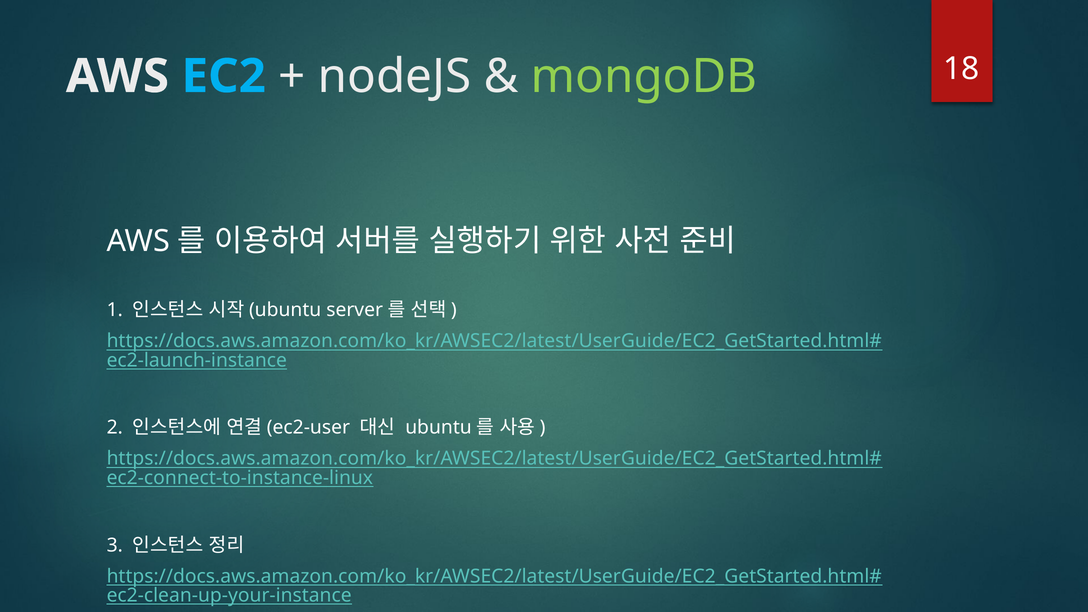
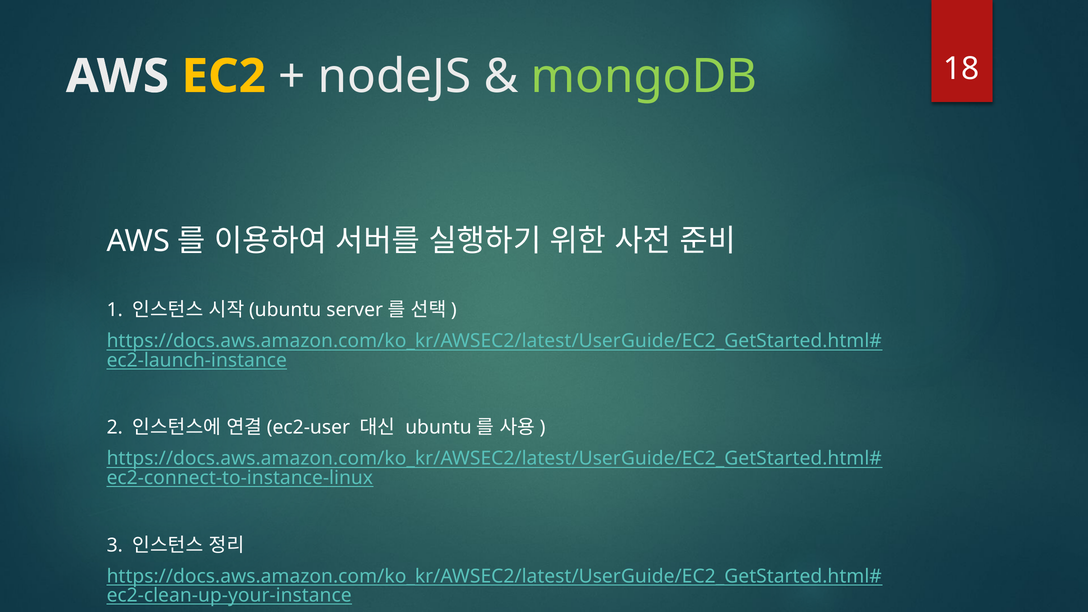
EC2 colour: light blue -> yellow
